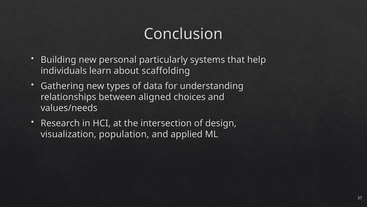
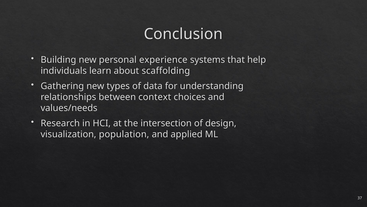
particularly: particularly -> experience
aligned: aligned -> context
